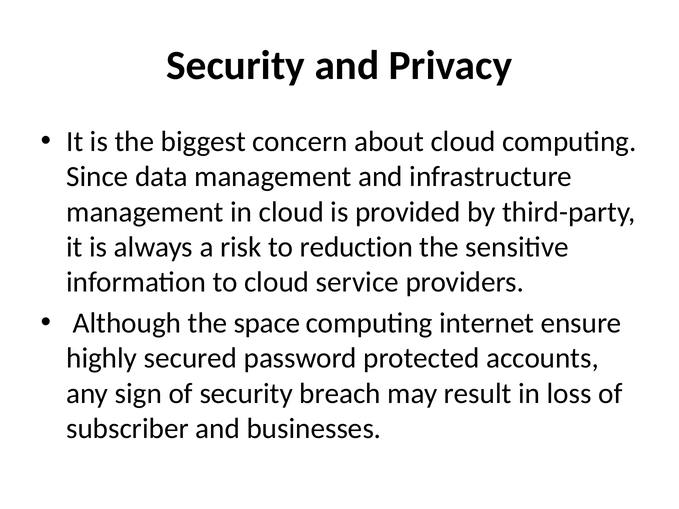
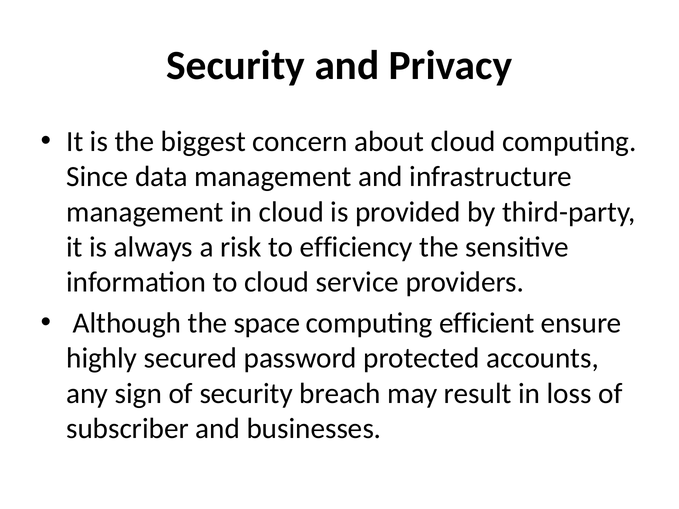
reduction: reduction -> efficiency
internet: internet -> efficient
